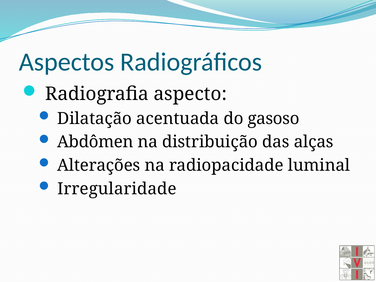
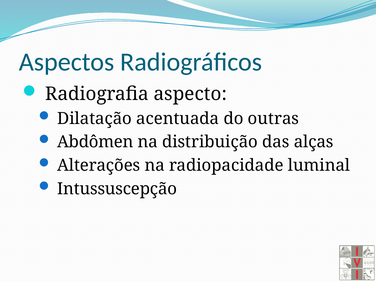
gasoso: gasoso -> outras
Irregularidade: Irregularidade -> Intussuscepção
